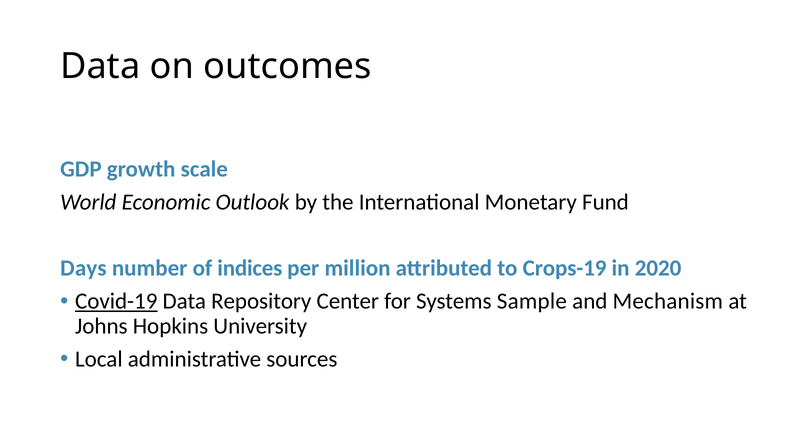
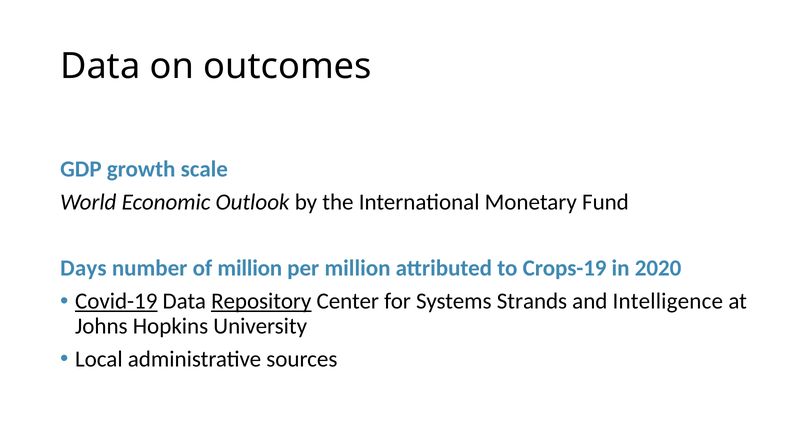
of indices: indices -> million
Repository underline: none -> present
Sample: Sample -> Strands
Mechanism: Mechanism -> Intelligence
